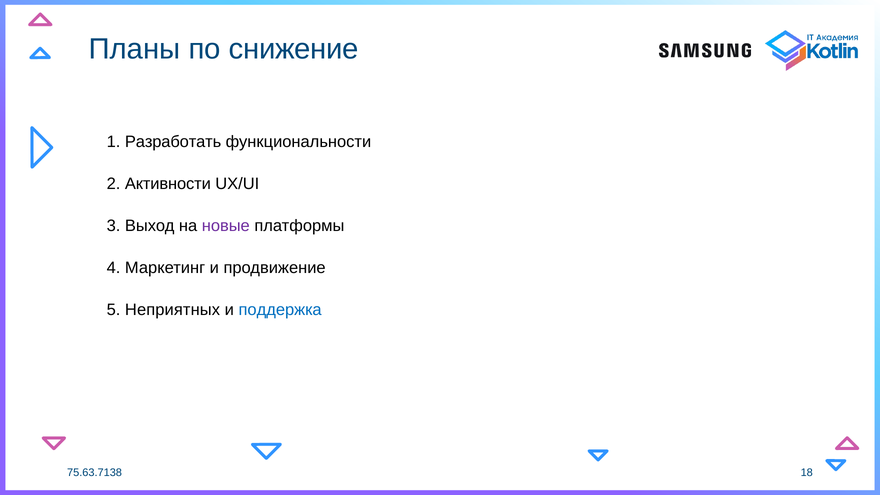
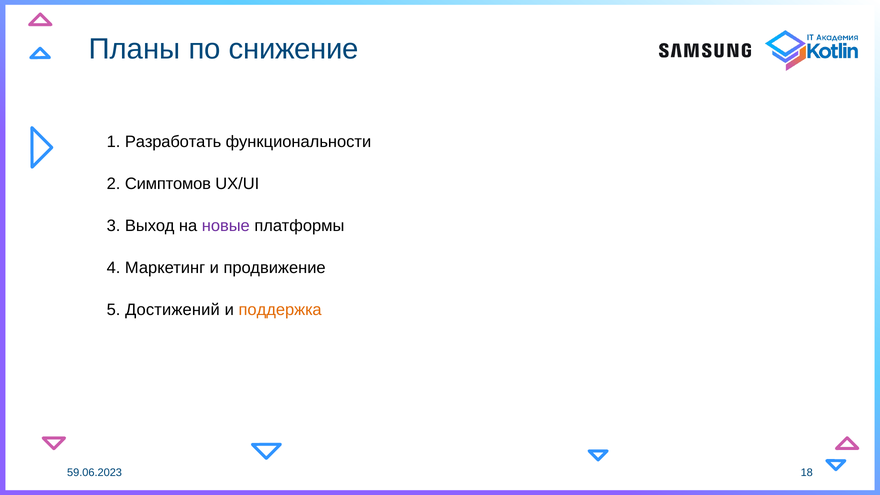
Активности: Активности -> Симптомов
Неприятных: Неприятных -> Достижений
поддержка colour: blue -> orange
75.63.7138: 75.63.7138 -> 59.06.2023
